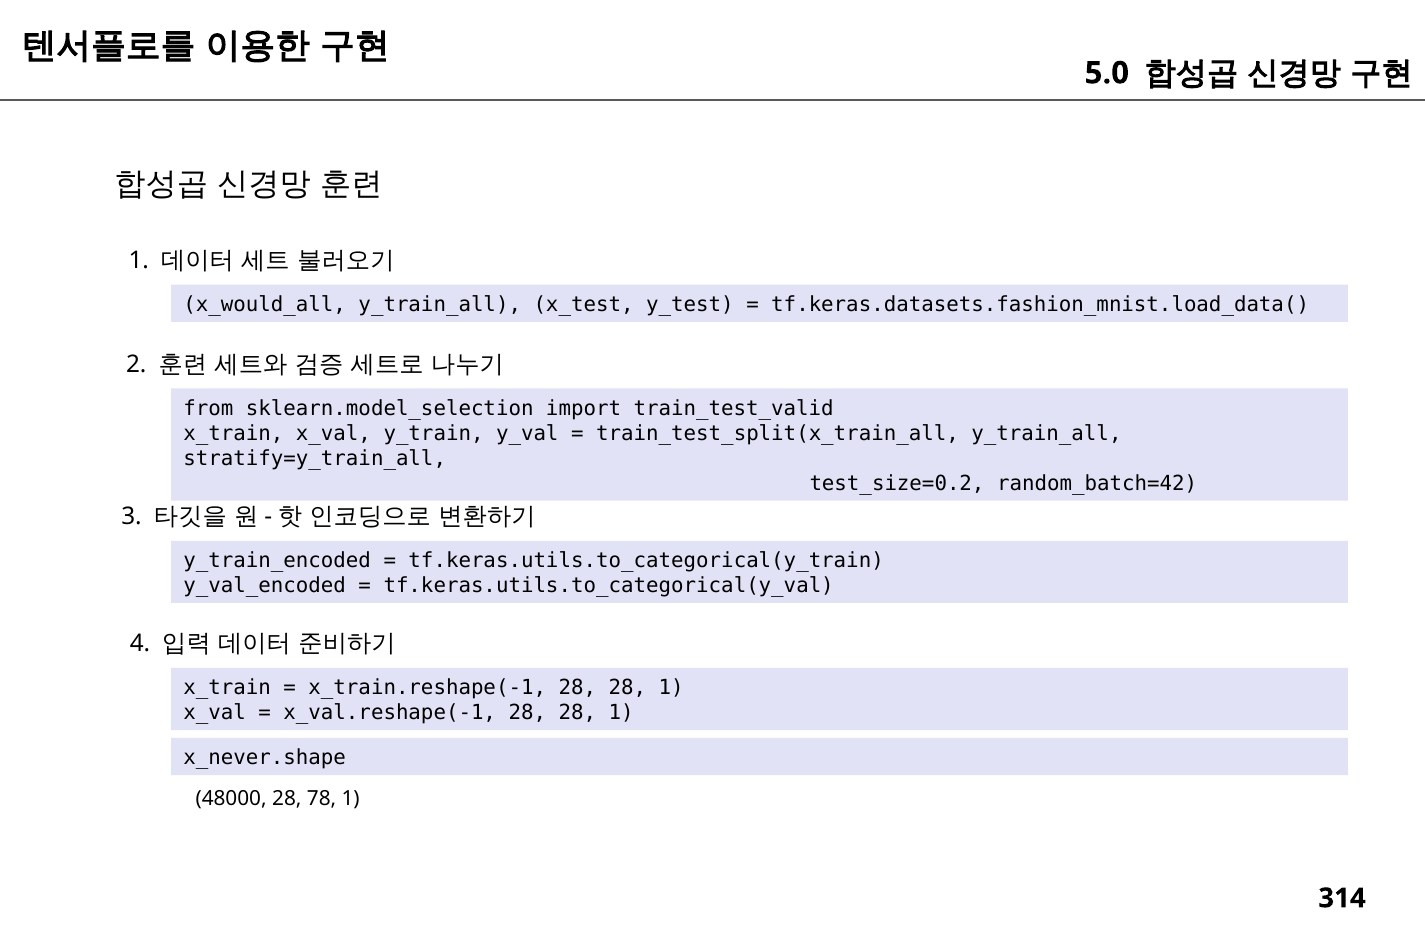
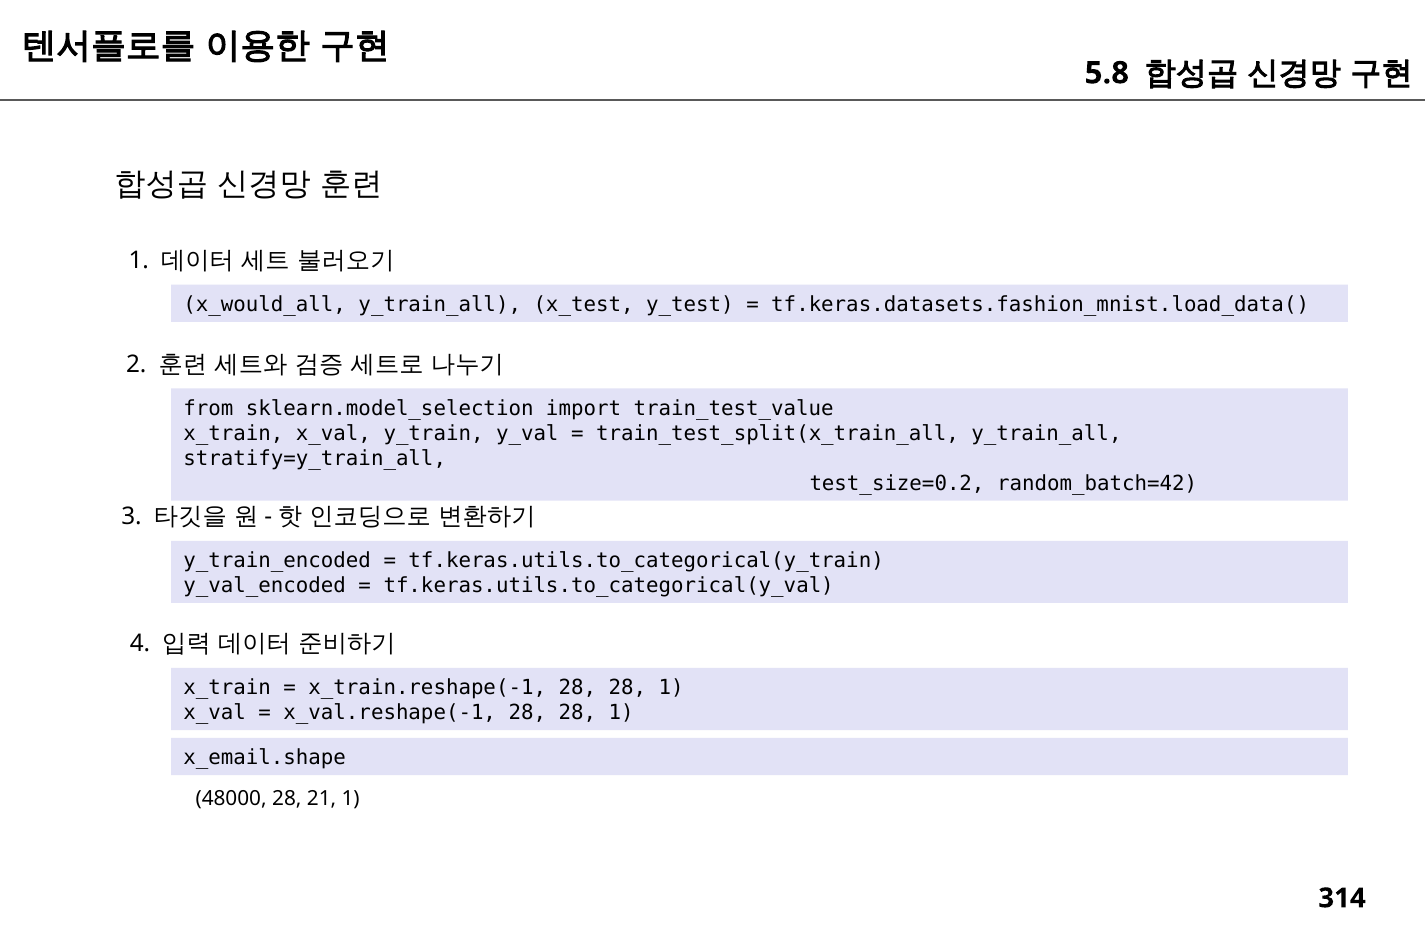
5.0: 5.0 -> 5.8
train_test_valid: train_test_valid -> train_test_value
x_never.shape: x_never.shape -> x_email.shape
78: 78 -> 21
